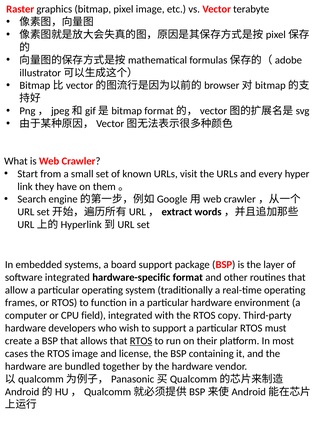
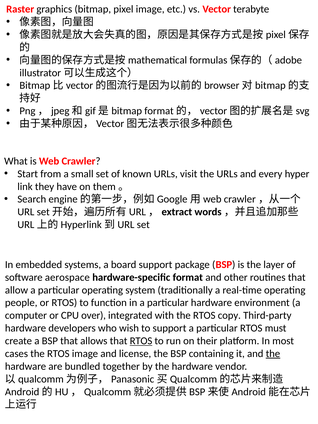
software integrated: integrated -> aerospace
frames: frames -> people
field: field -> over
the at (273, 354) underline: none -> present
